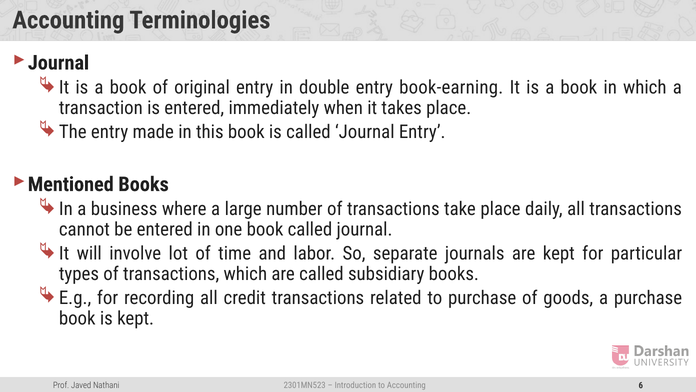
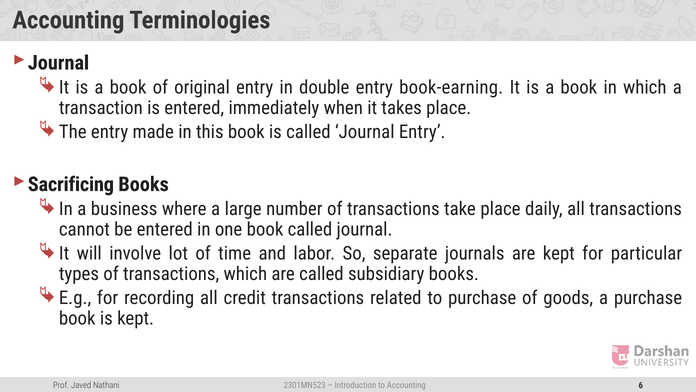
Mentioned: Mentioned -> Sacrificing
